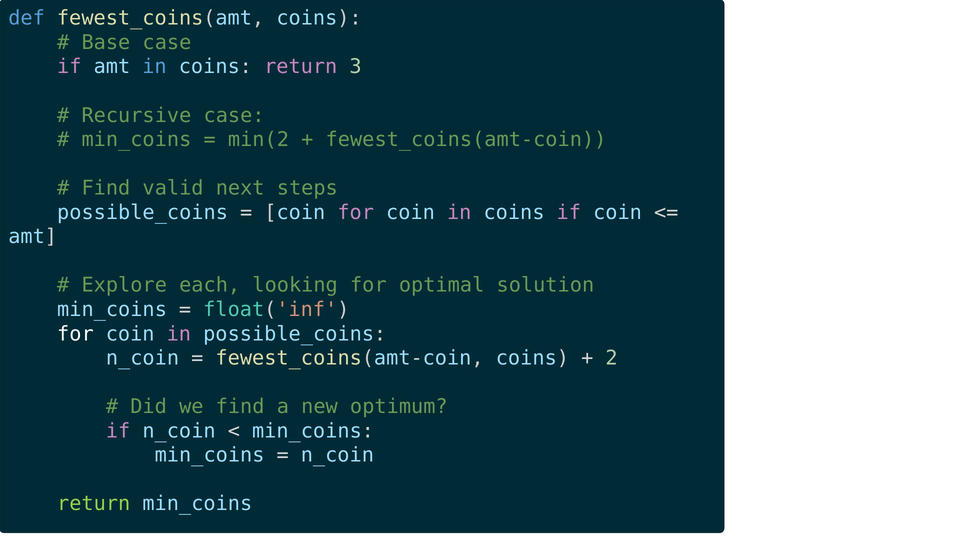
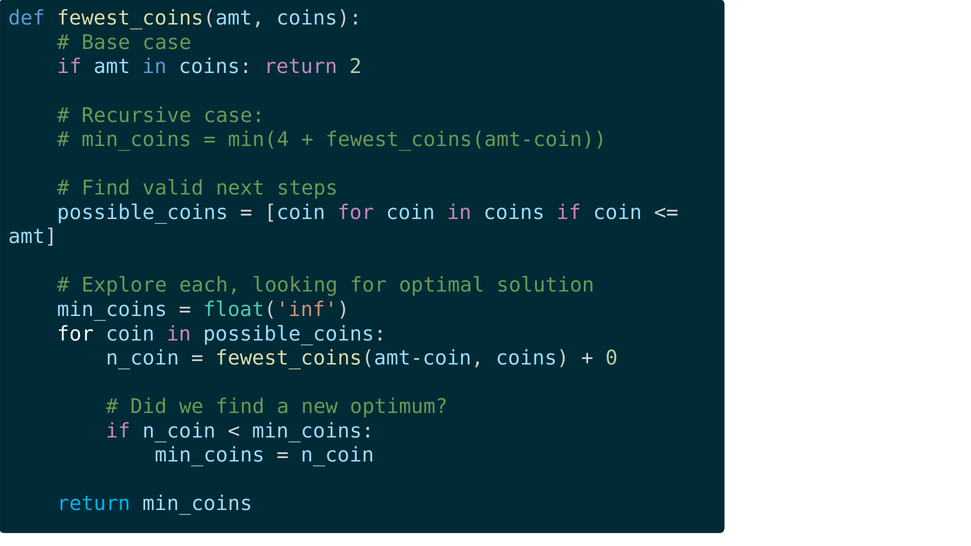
3: 3 -> 2
min(2: min(2 -> min(4
2: 2 -> 0
return at (94, 504) colour: light green -> light blue
